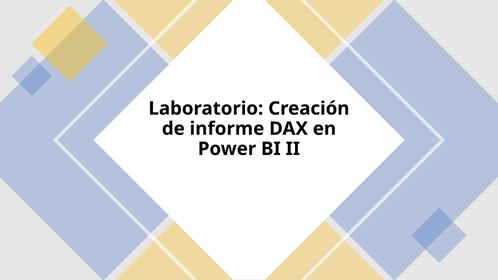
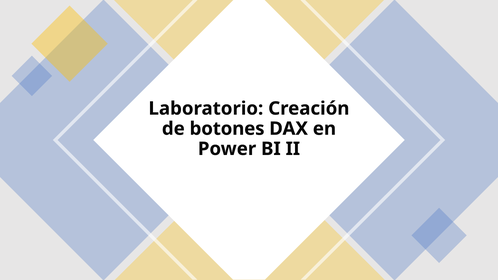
informe: informe -> botones
